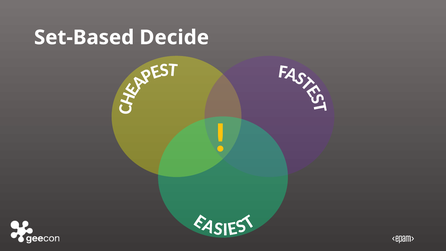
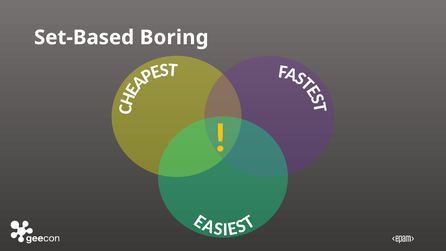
Decide: Decide -> Boring
